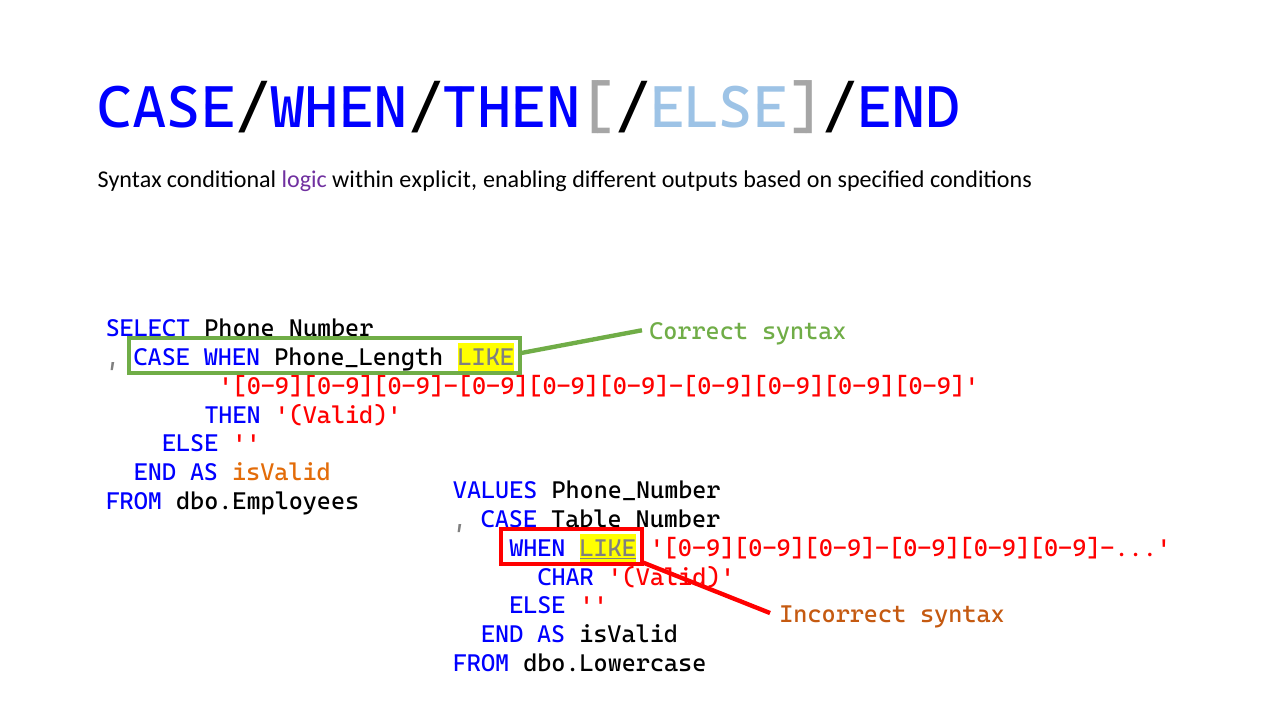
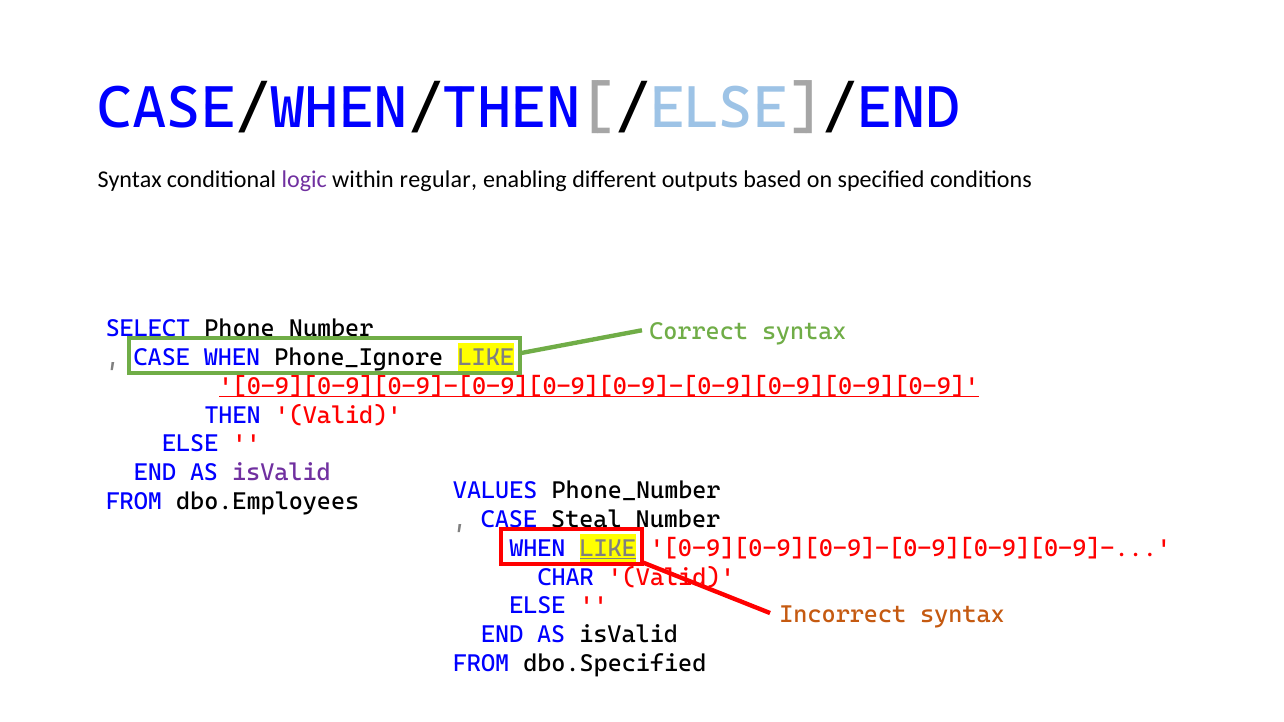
explicit: explicit -> regular
Phone_Length: Phone_Length -> Phone_Ignore
0-9][0-9][0-9]-[0-9][0-9][0-9]-[0-9][0-9][0-9][0-9 underline: none -> present
isValid at (281, 473) colour: orange -> purple
Table_Number: Table_Number -> Steal_Number
dbo.Lowercase: dbo.Lowercase -> dbo.Specified
